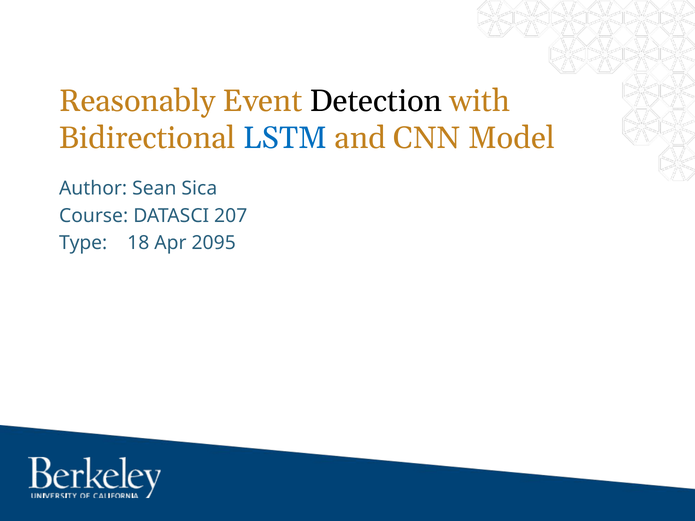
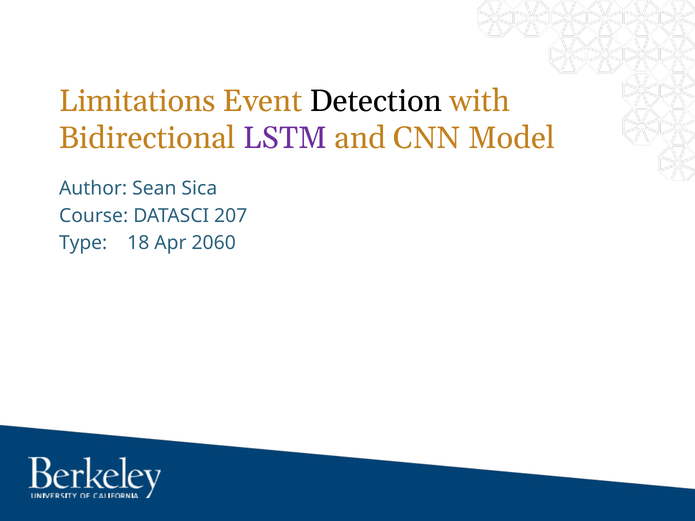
Reasonably: Reasonably -> Limitations
LSTM colour: blue -> purple
2095: 2095 -> 2060
